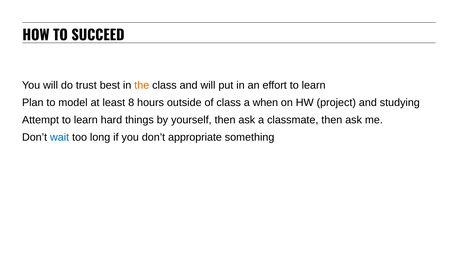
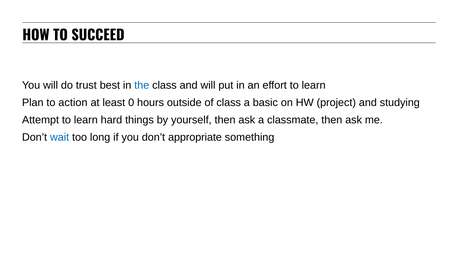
the colour: orange -> blue
model: model -> action
8: 8 -> 0
when: when -> basic
